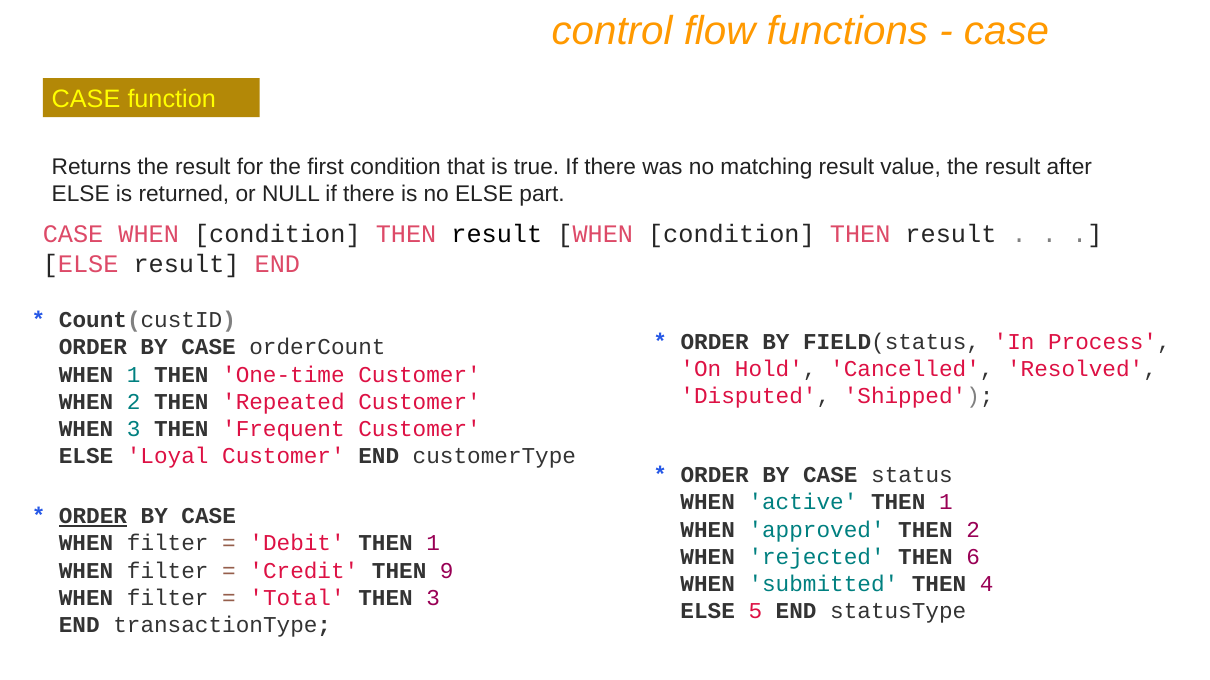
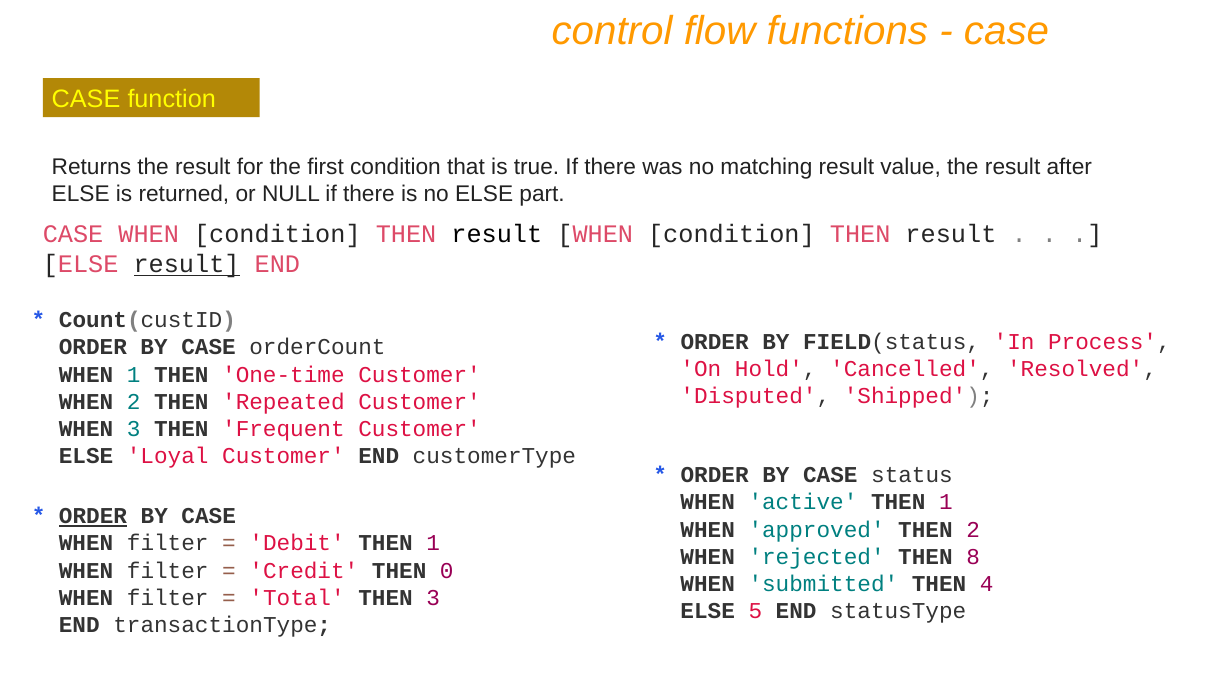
result at (187, 265) underline: none -> present
6: 6 -> 8
9: 9 -> 0
